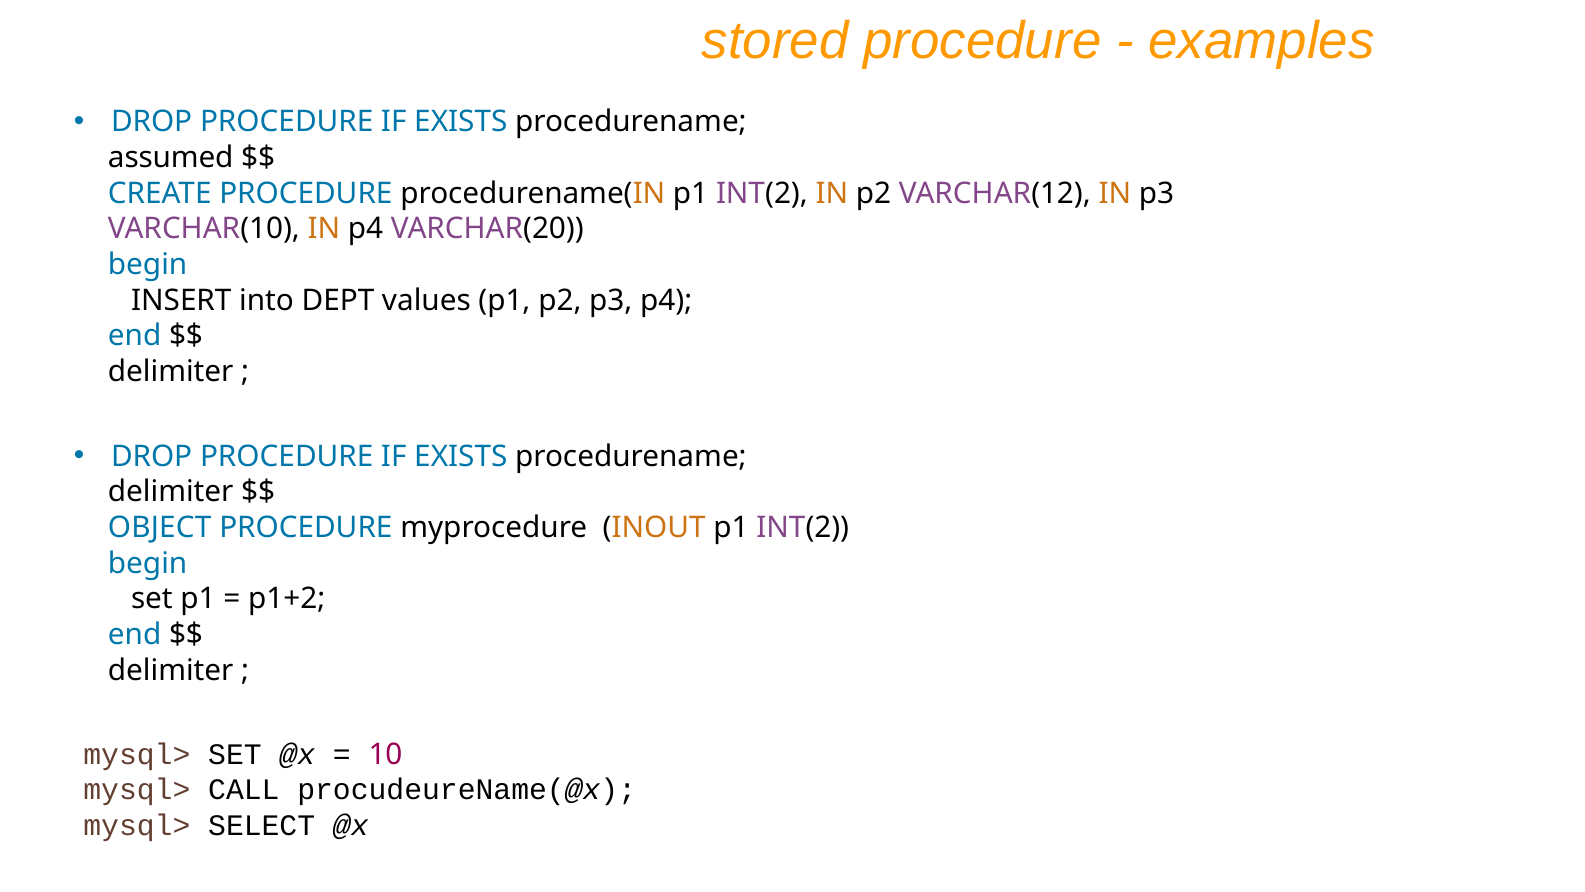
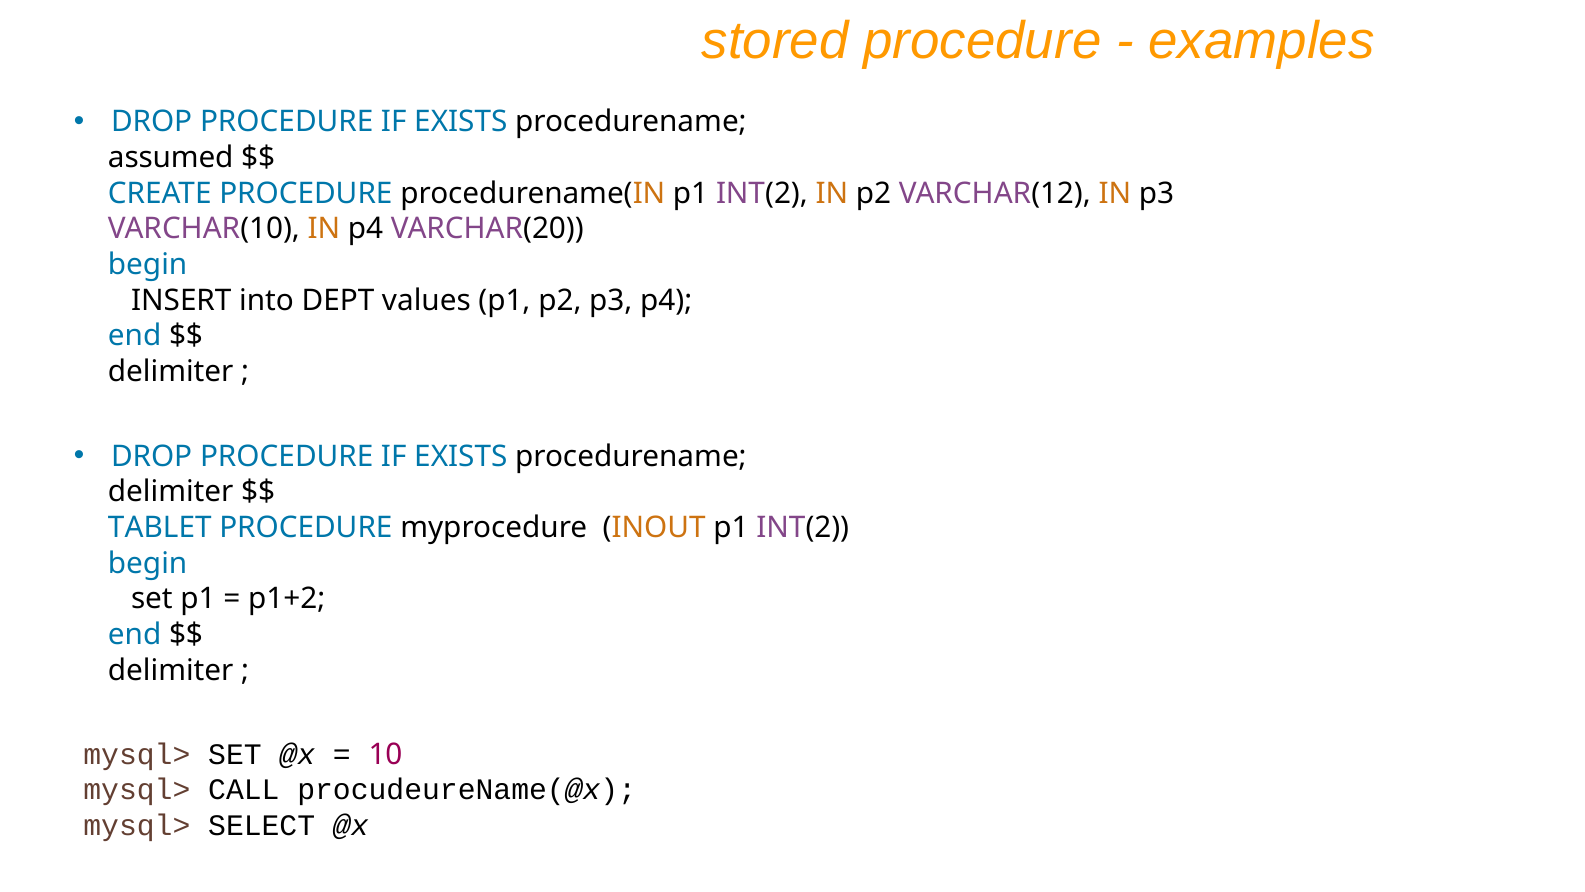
OBJECT: OBJECT -> TABLET
